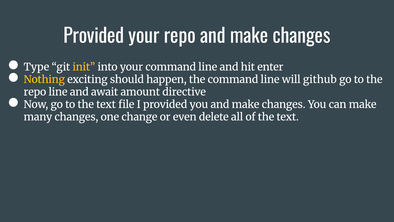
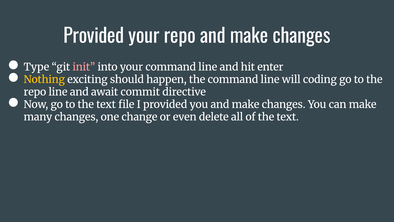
init colour: yellow -> pink
github: github -> coding
amount: amount -> commit
